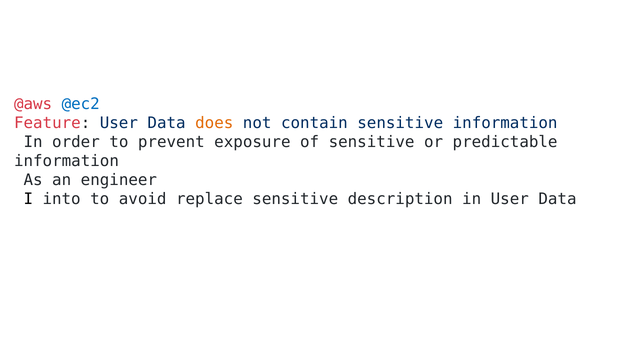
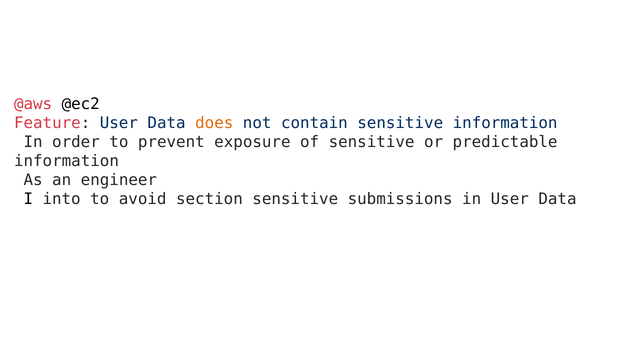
@ec2 colour: blue -> black
replace: replace -> section
description: description -> submissions
